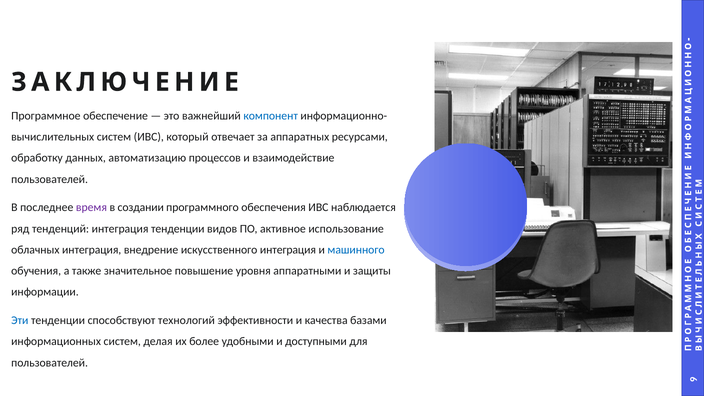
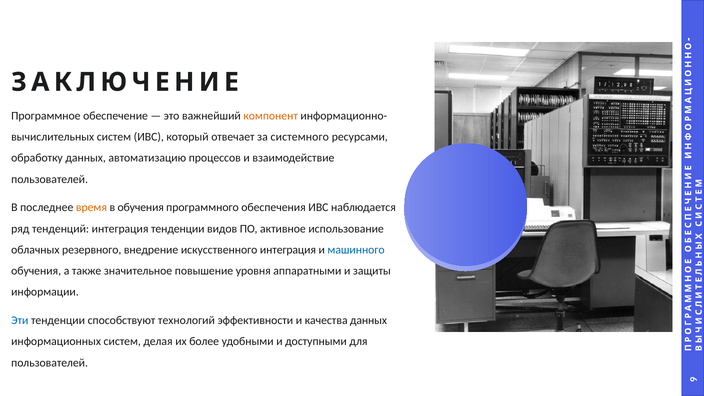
компонент colour: blue -> orange
аппаратных: аппаратных -> системного
время colour: purple -> orange
в создании: создании -> обучения
облачных интеграция: интеграция -> резервного
качества базами: базами -> данных
